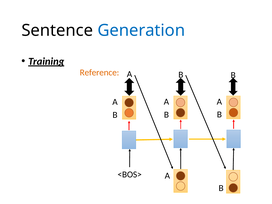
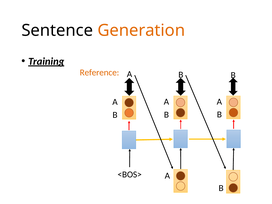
Generation colour: blue -> orange
